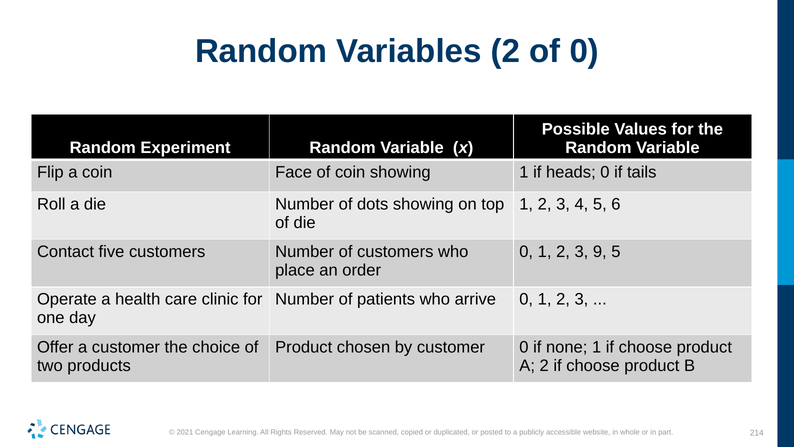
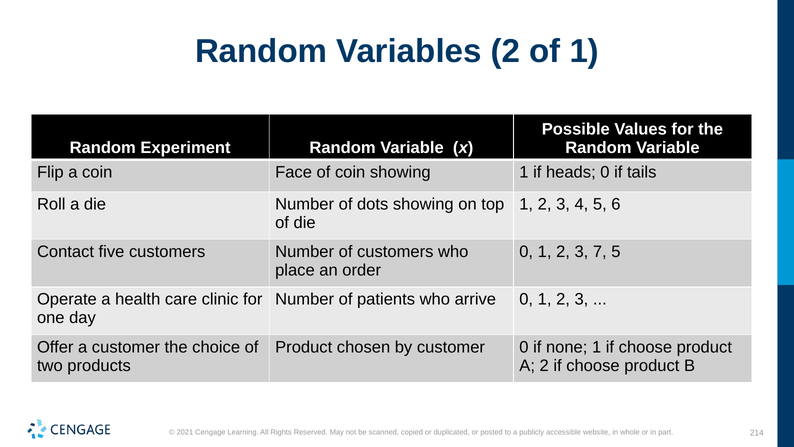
of 0: 0 -> 1
9: 9 -> 7
